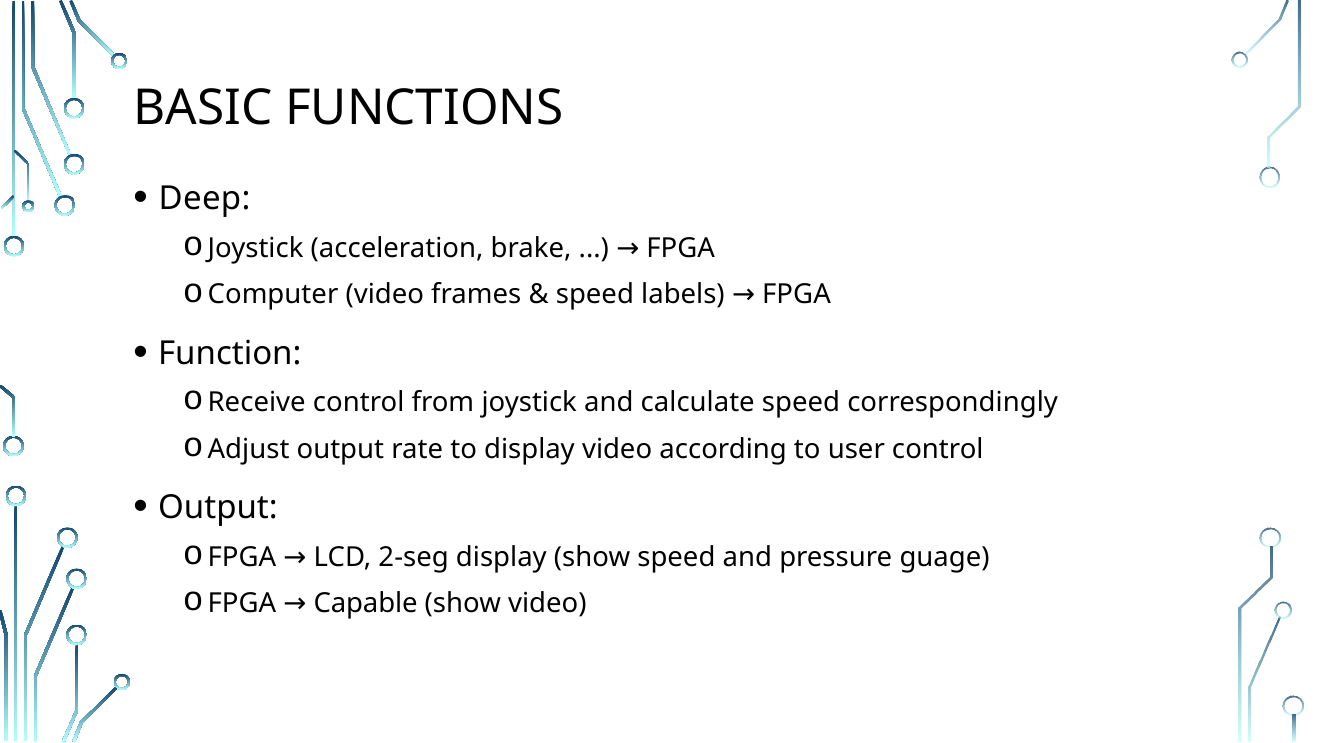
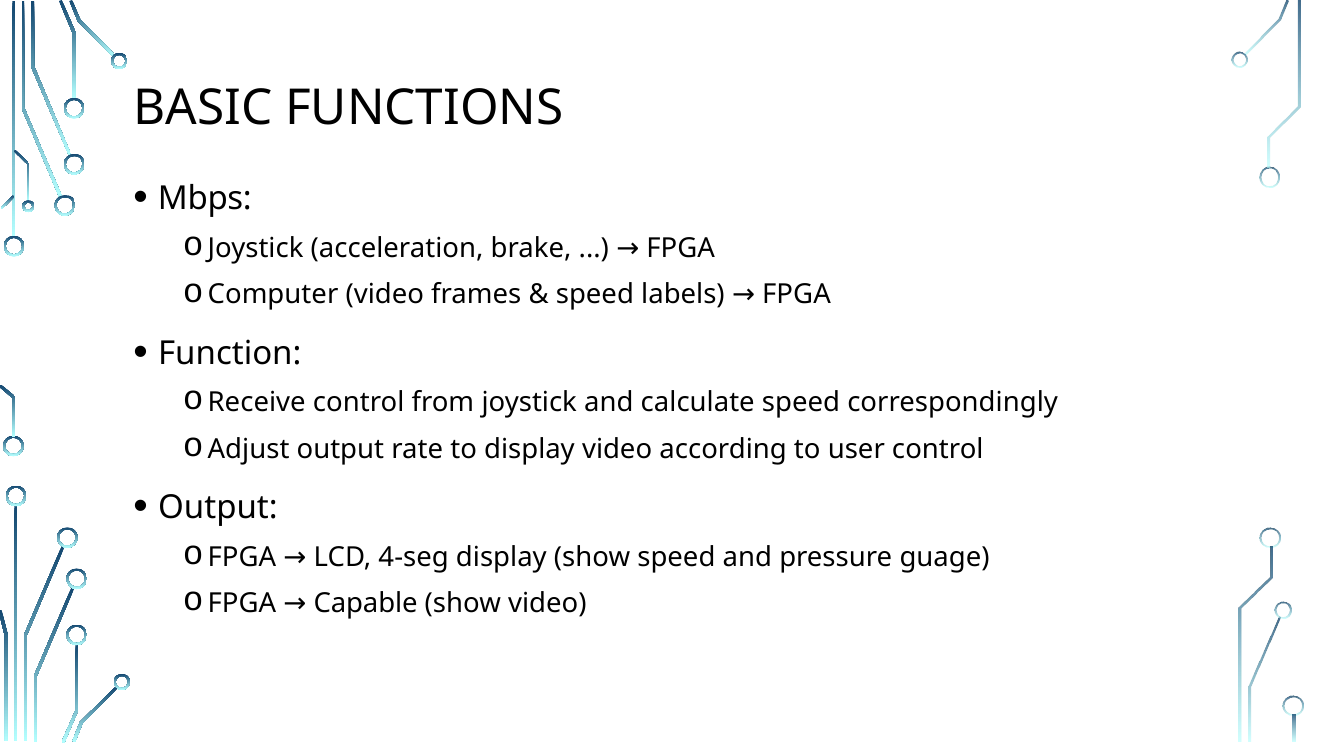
Deep: Deep -> Mbps
2-seg: 2-seg -> 4-seg
